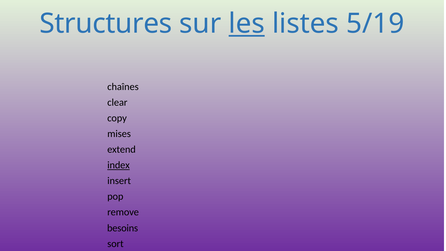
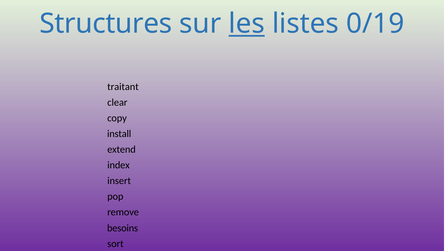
5/19: 5/19 -> 0/19
chaînes: chaînes -> traitant
mises: mises -> install
index underline: present -> none
